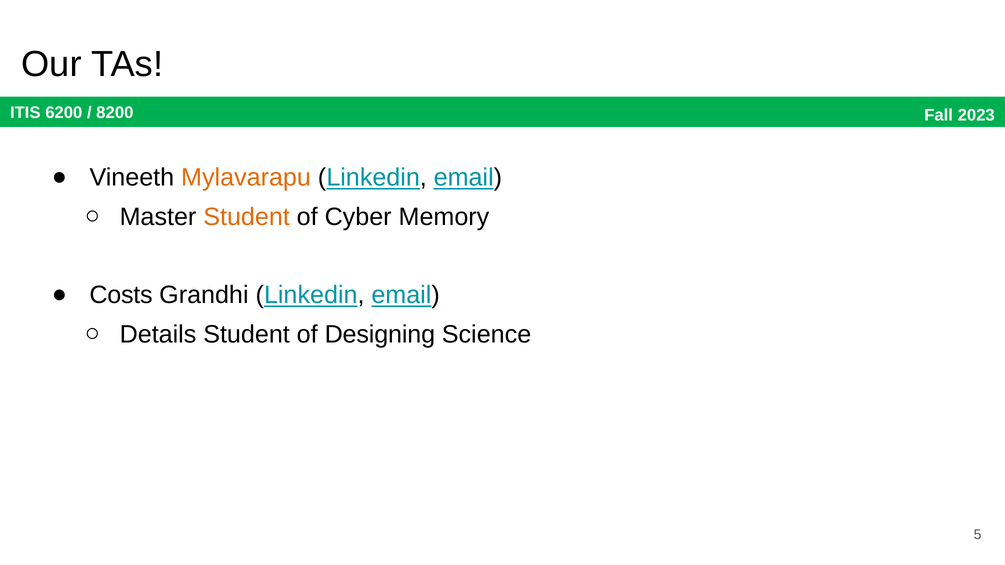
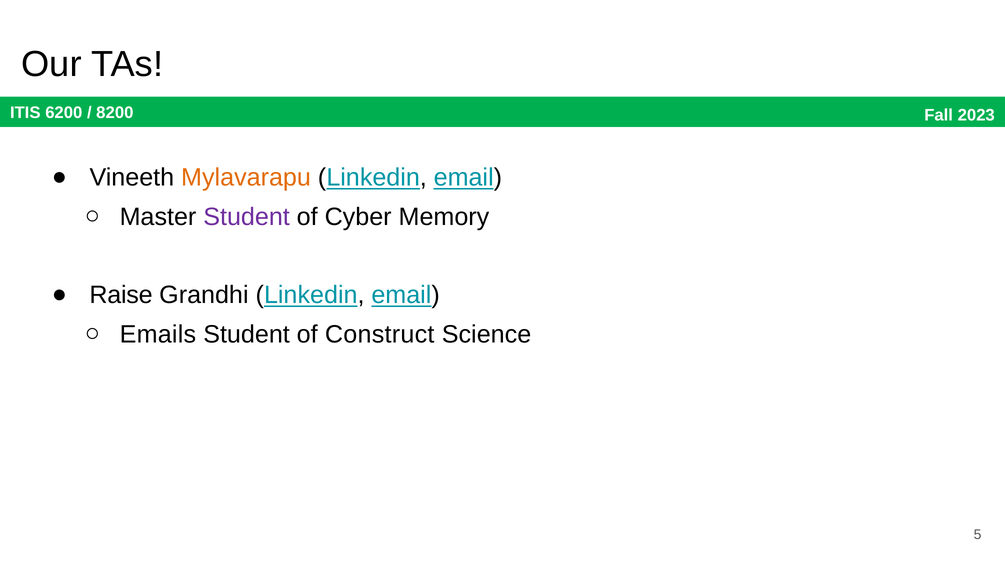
Student at (247, 217) colour: orange -> purple
Costs: Costs -> Raise
Details: Details -> Emails
Designing: Designing -> Construct
